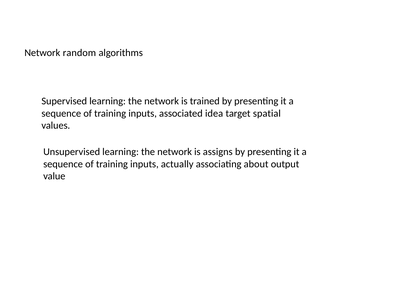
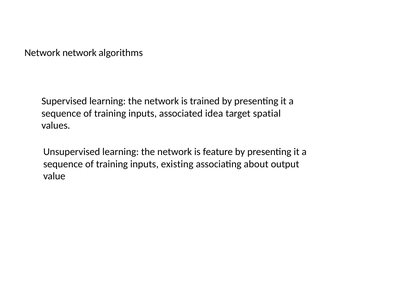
Network random: random -> network
assigns: assigns -> feature
actually: actually -> existing
